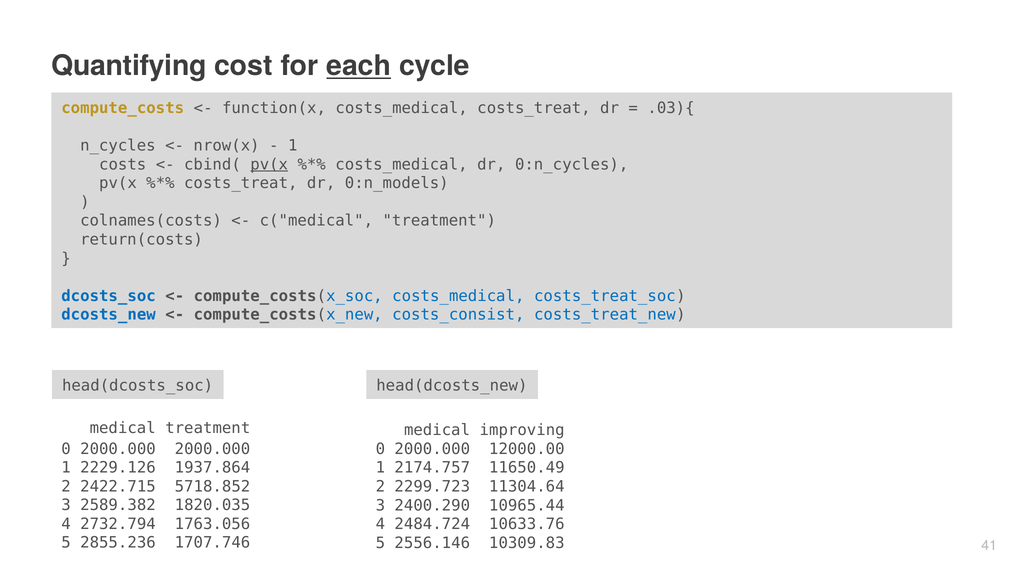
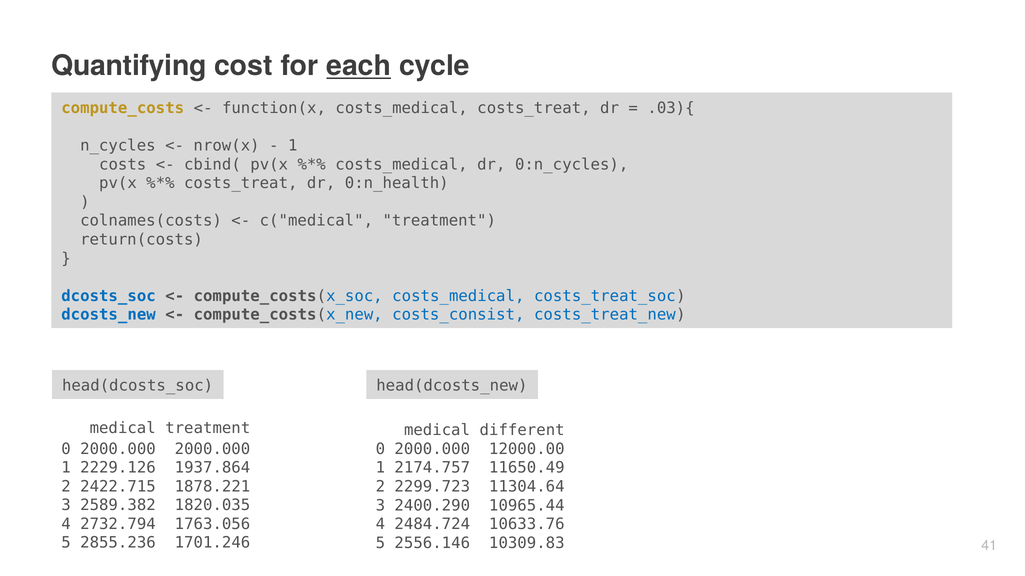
pv(x at (269, 165) underline: present -> none
0:n_models: 0:n_models -> 0:n_health
improving: improving -> different
5718.852: 5718.852 -> 1878.221
1707.746: 1707.746 -> 1701.246
